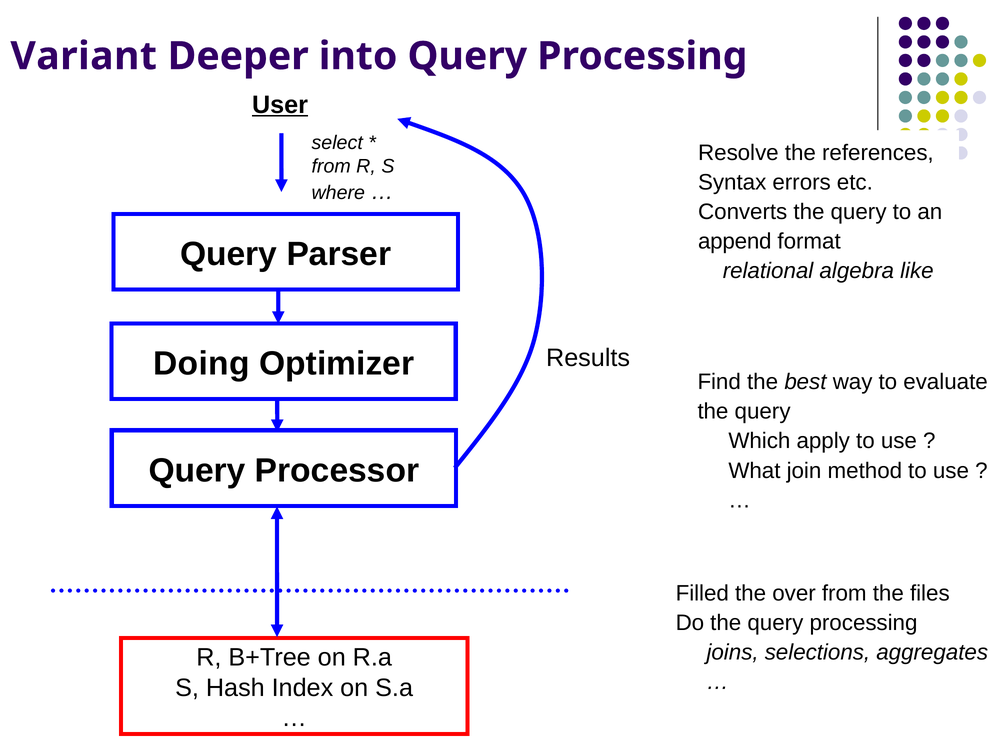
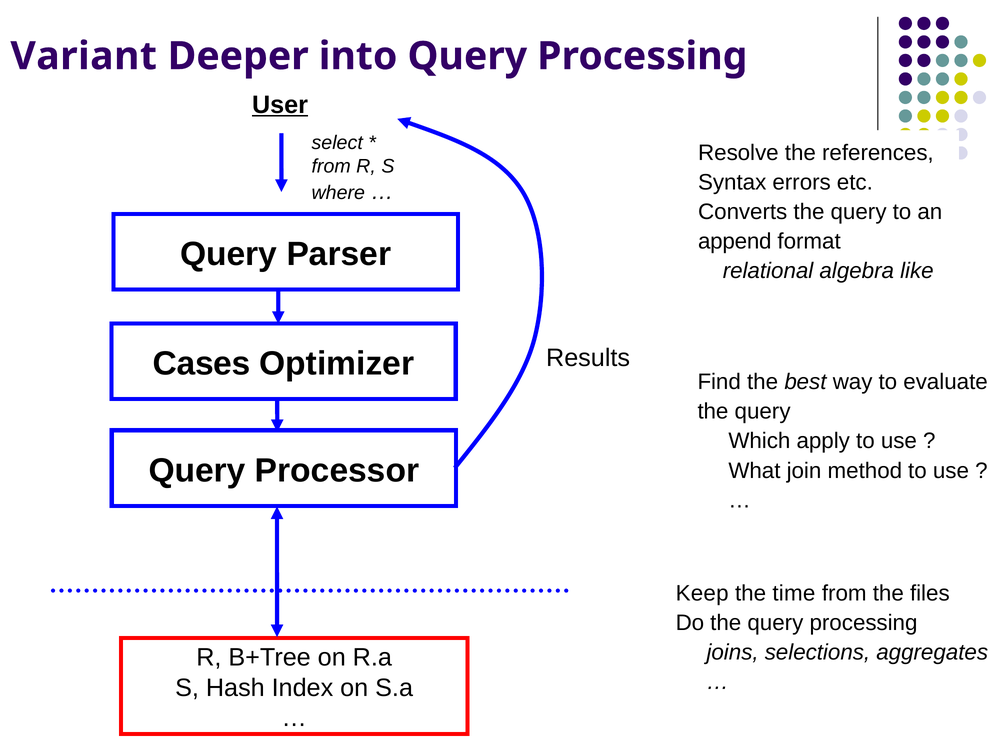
Doing: Doing -> Cases
Filled: Filled -> Keep
over: over -> time
